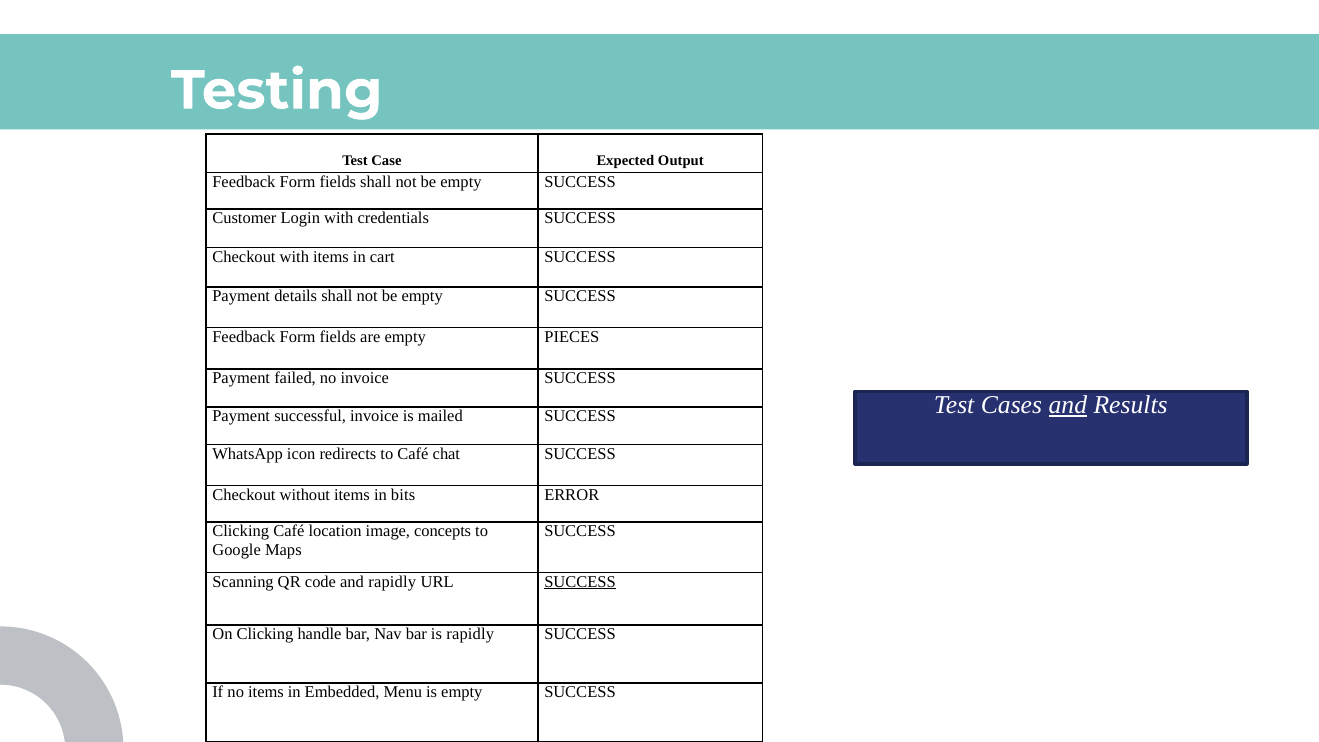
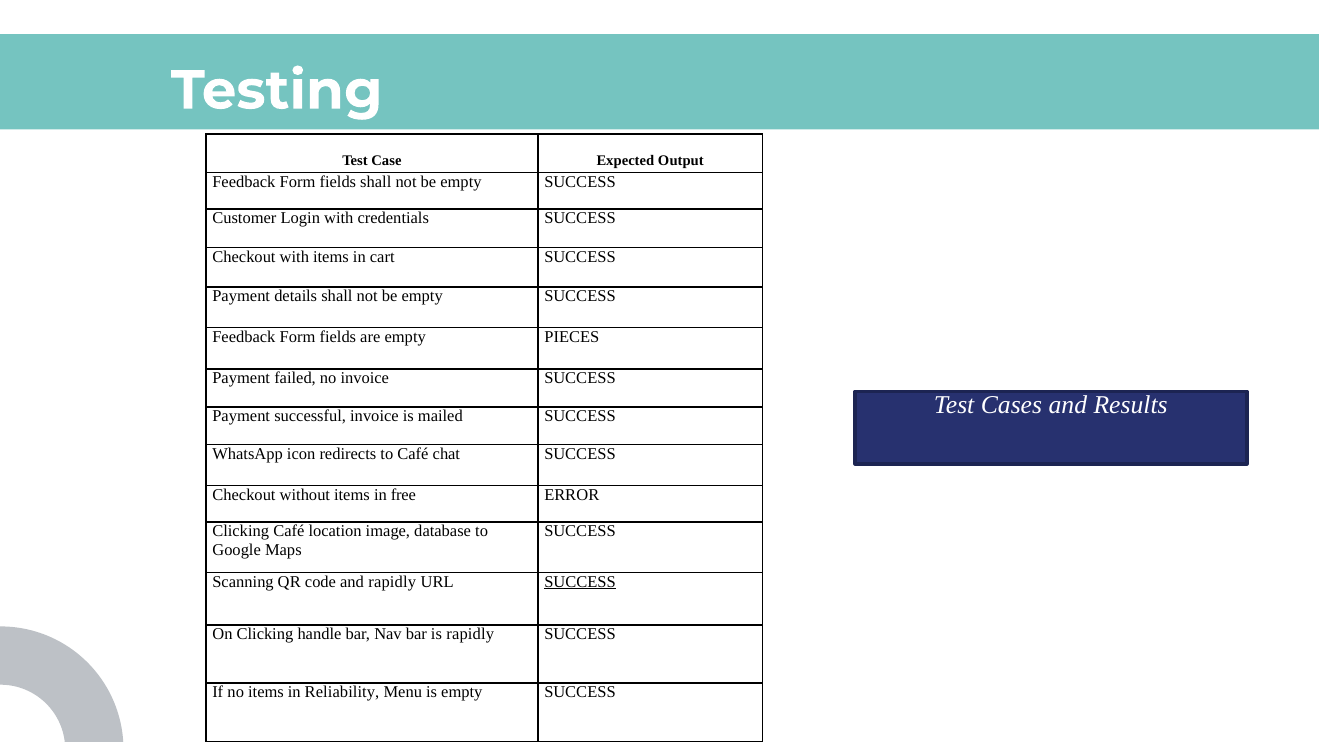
and at (1068, 405) underline: present -> none
bits: bits -> free
concepts: concepts -> database
Embedded: Embedded -> Reliability
